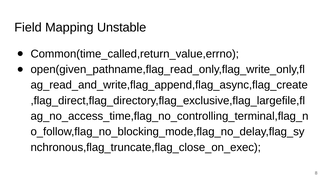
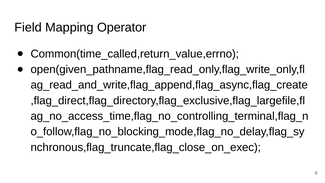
Unstable: Unstable -> Operator
